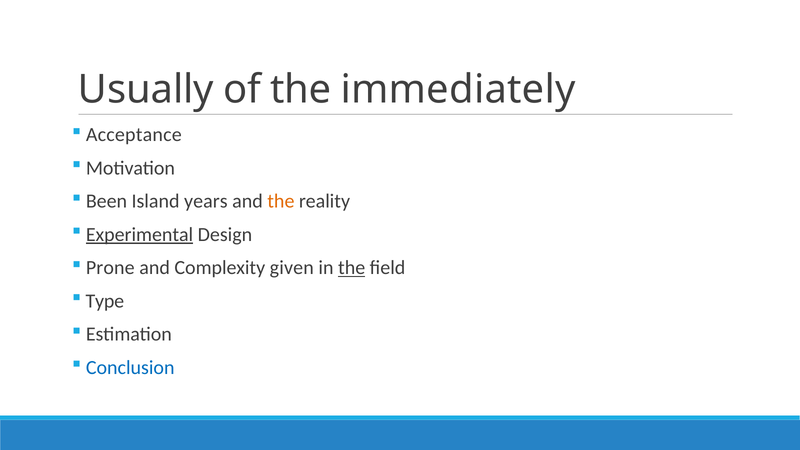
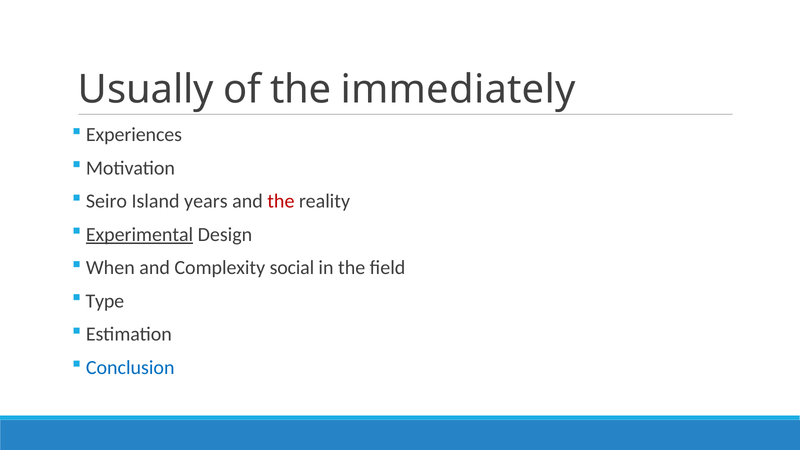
Acceptance: Acceptance -> Experiences
Been: Been -> Seiro
the at (281, 201) colour: orange -> red
Prone: Prone -> When
given: given -> social
the at (352, 268) underline: present -> none
